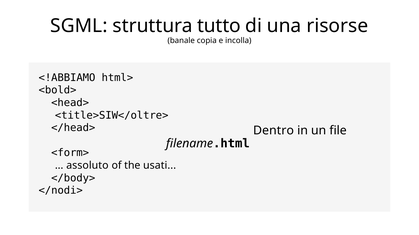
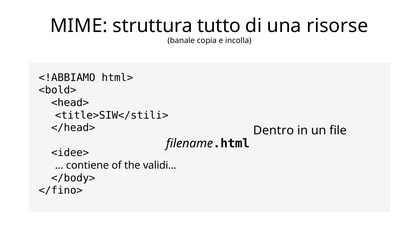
SGML: SGML -> MIME
<title>SIW</oltre>: <title>SIW</oltre> -> <title>SIW</stili>
<form>: <form> -> <idee>
assoluto: assoluto -> contiene
usati: usati -> validi
</nodi>: </nodi> -> </fino>
